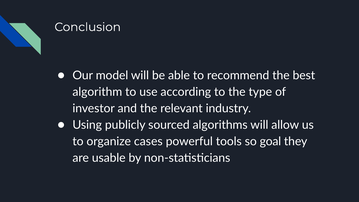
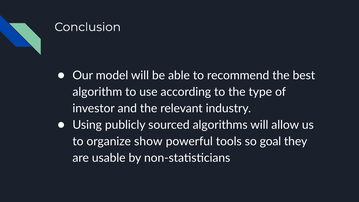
cases: cases -> show
